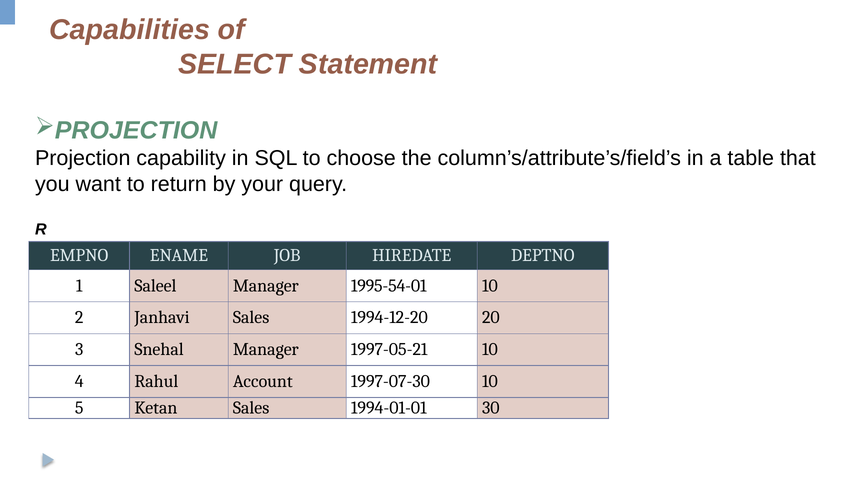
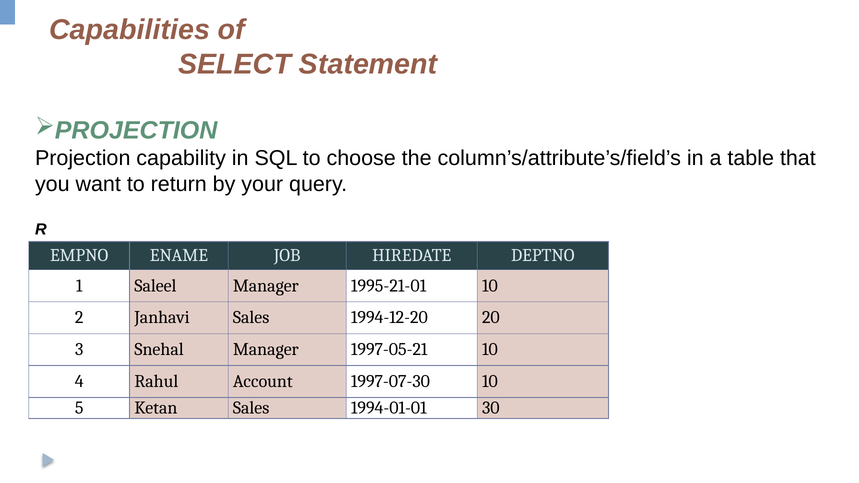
1995-54-01: 1995-54-01 -> 1995-21-01
